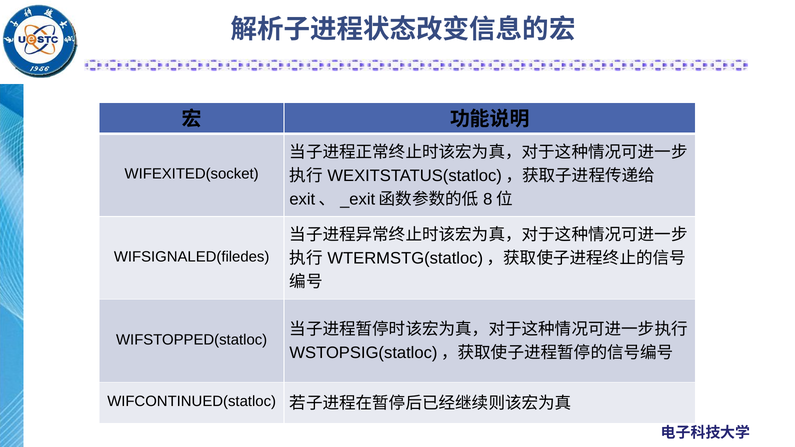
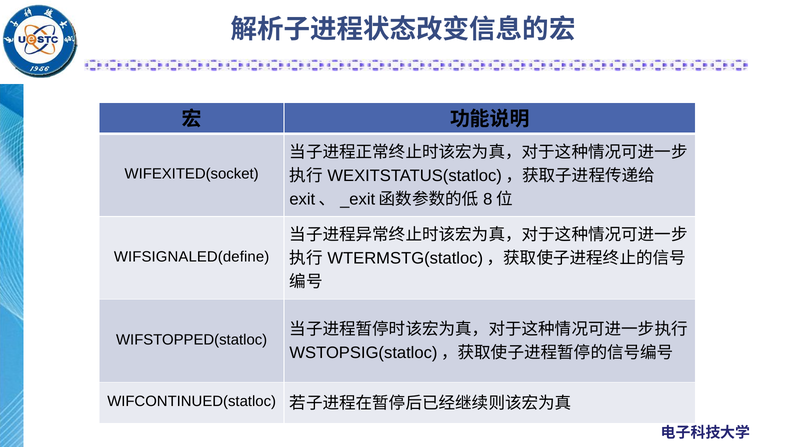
WIFSIGNALED(filedes: WIFSIGNALED(filedes -> WIFSIGNALED(define
